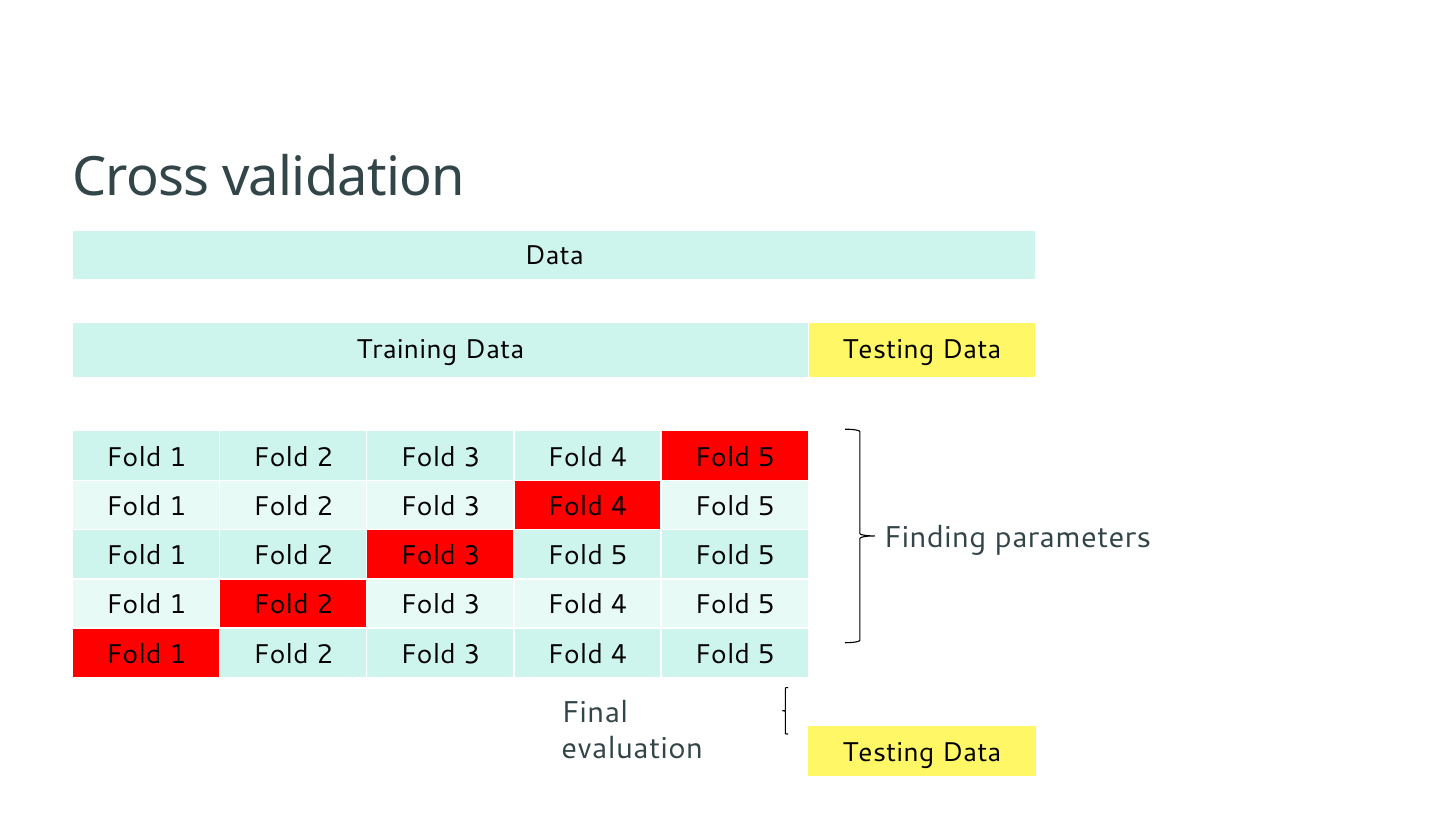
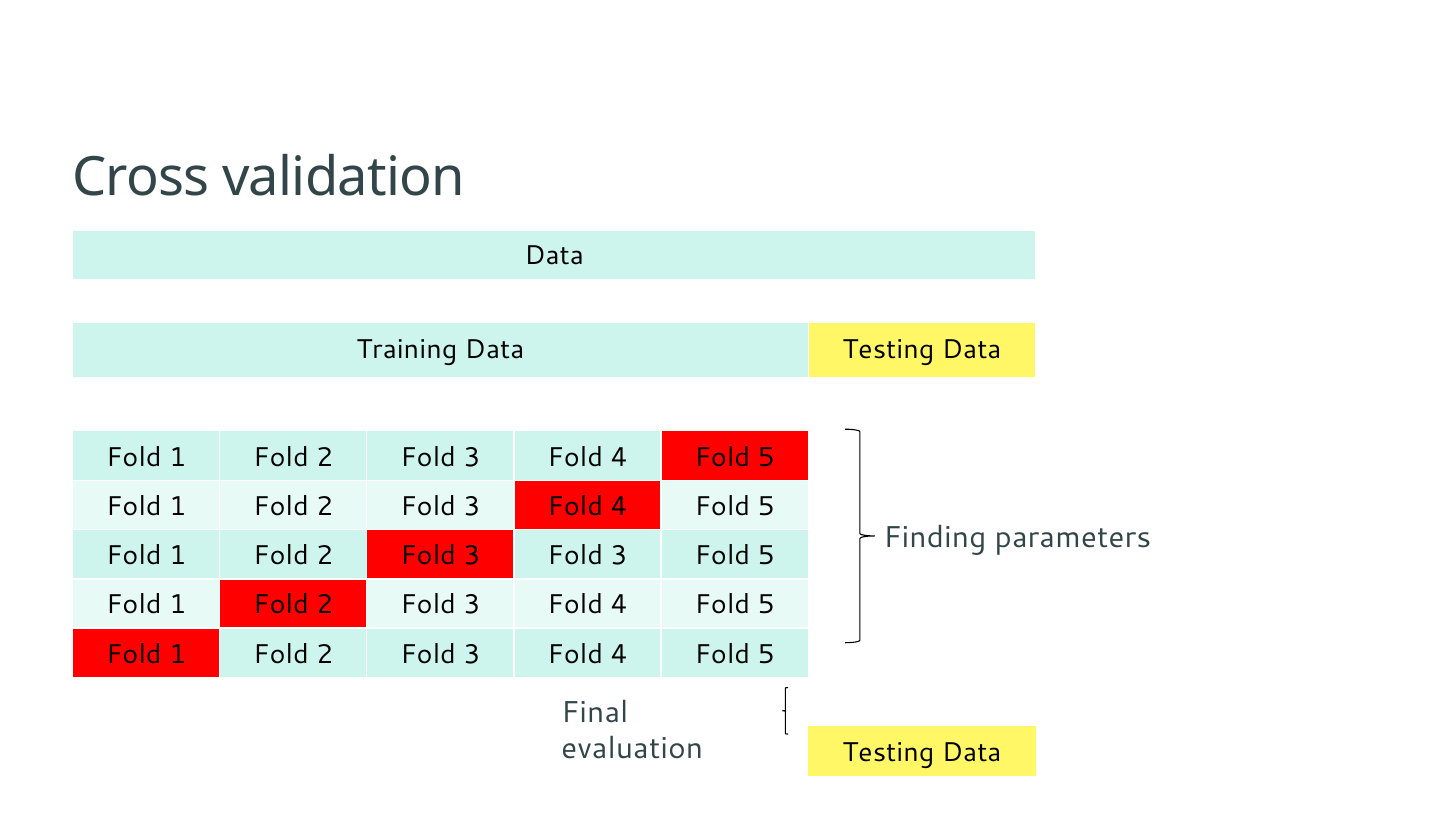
3 Fold 5: 5 -> 3
